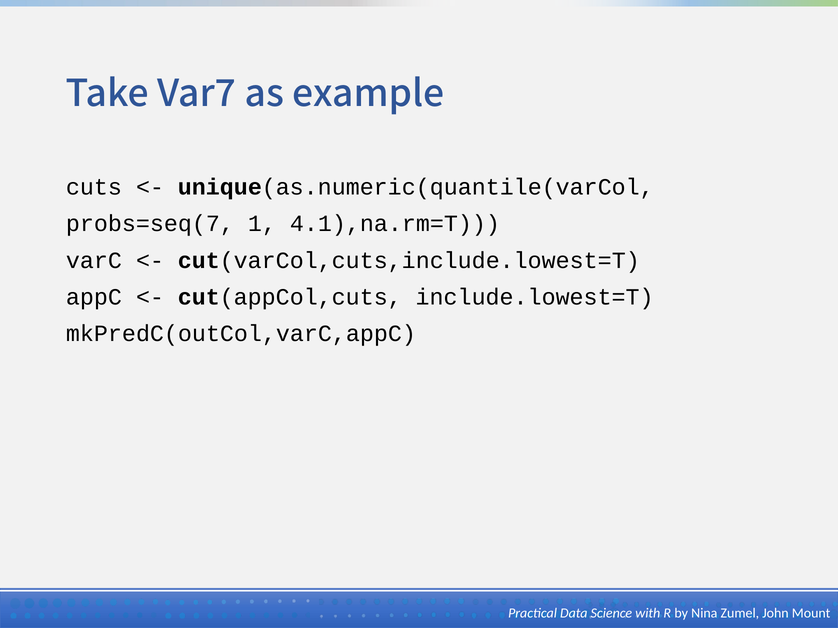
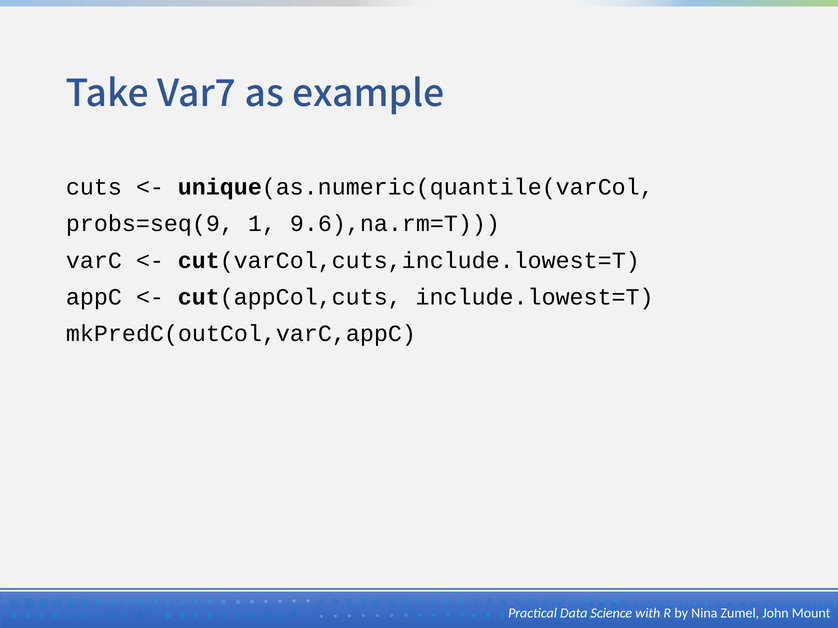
probs=seq(7: probs=seq(7 -> probs=seq(9
4.1),na.rm=T: 4.1),na.rm=T -> 9.6),na.rm=T
